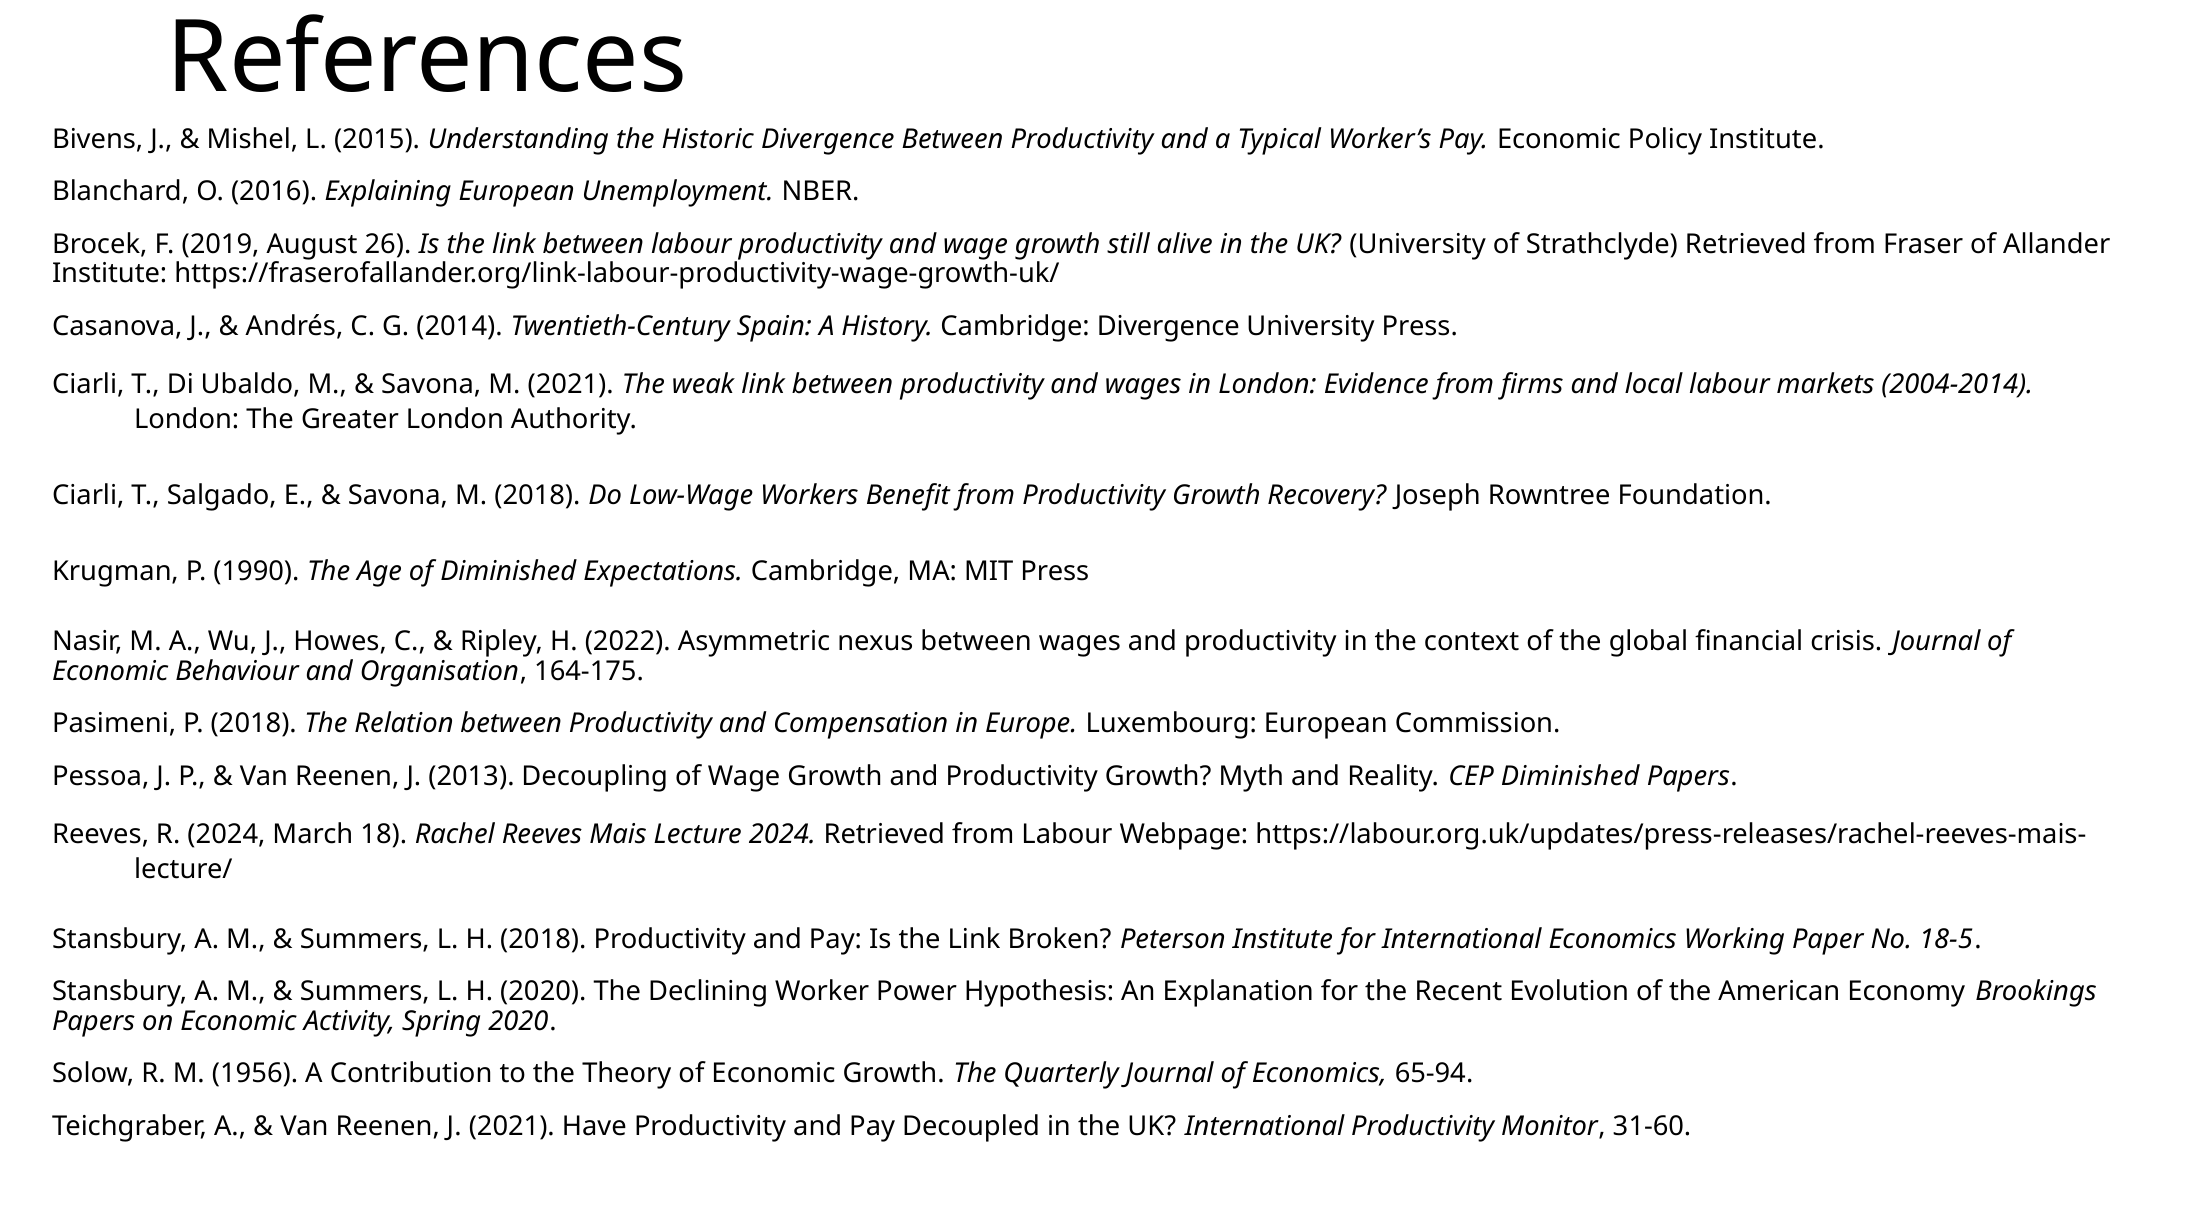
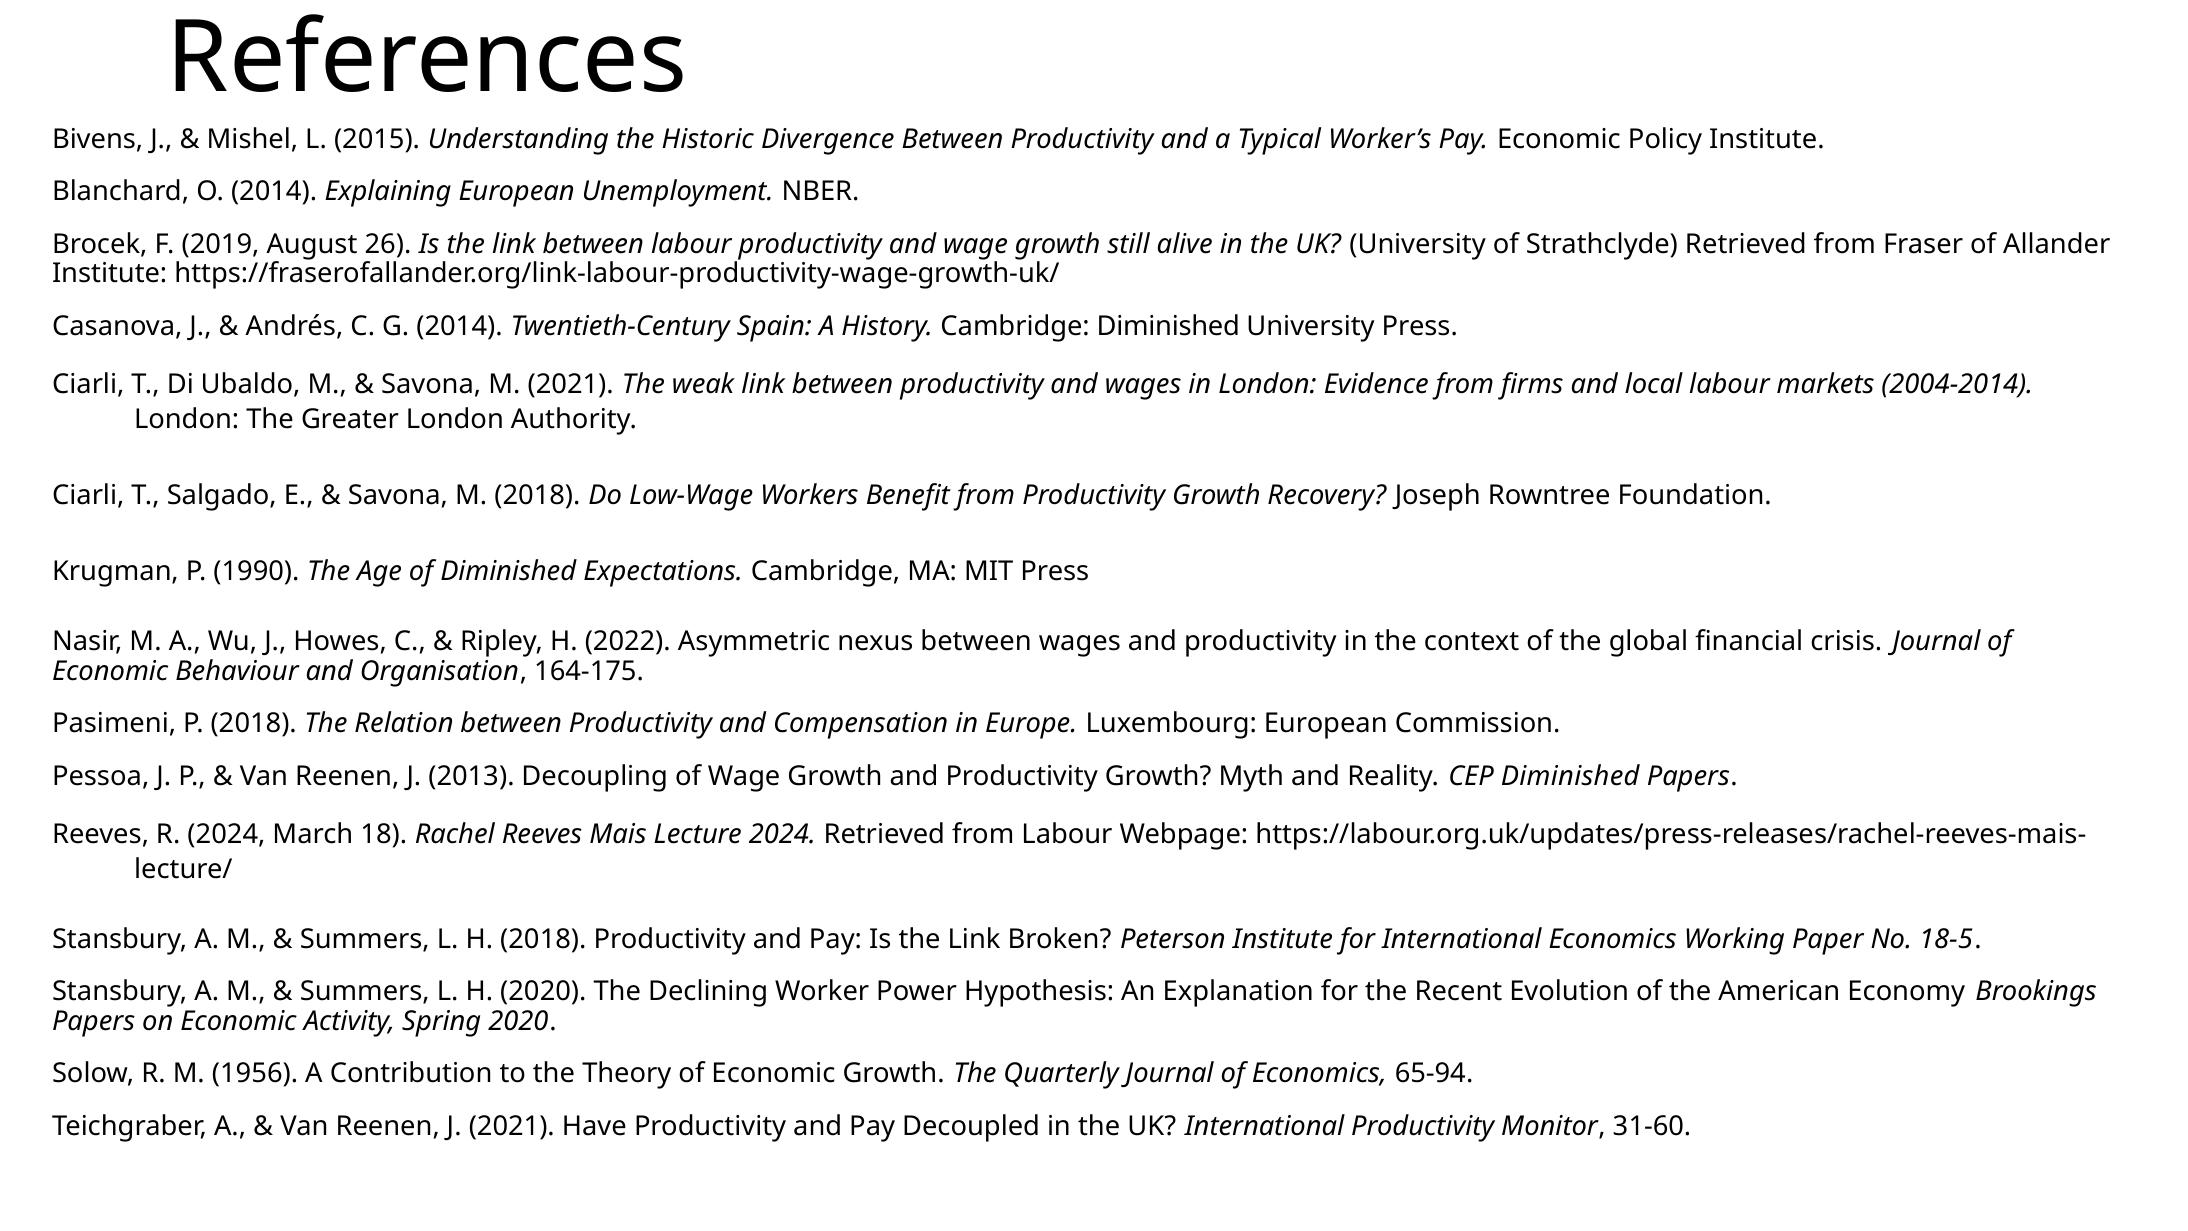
O 2016: 2016 -> 2014
Cambridge Divergence: Divergence -> Diminished
